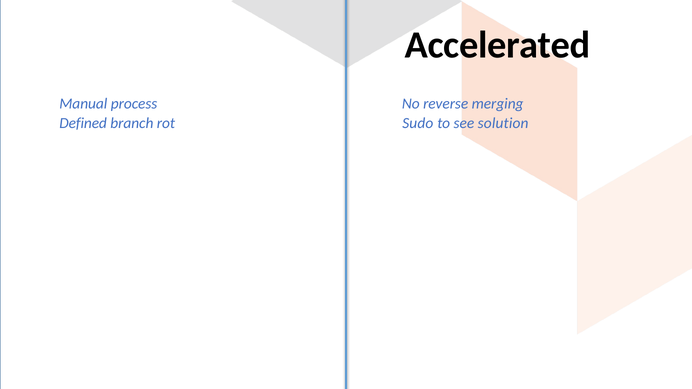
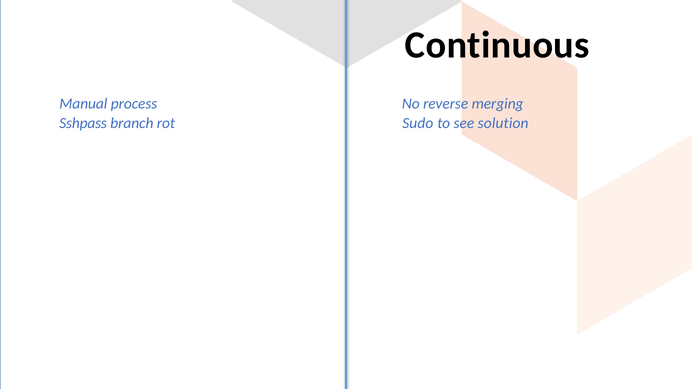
Accelerated: Accelerated -> Continuous
Defined: Defined -> Sshpass
